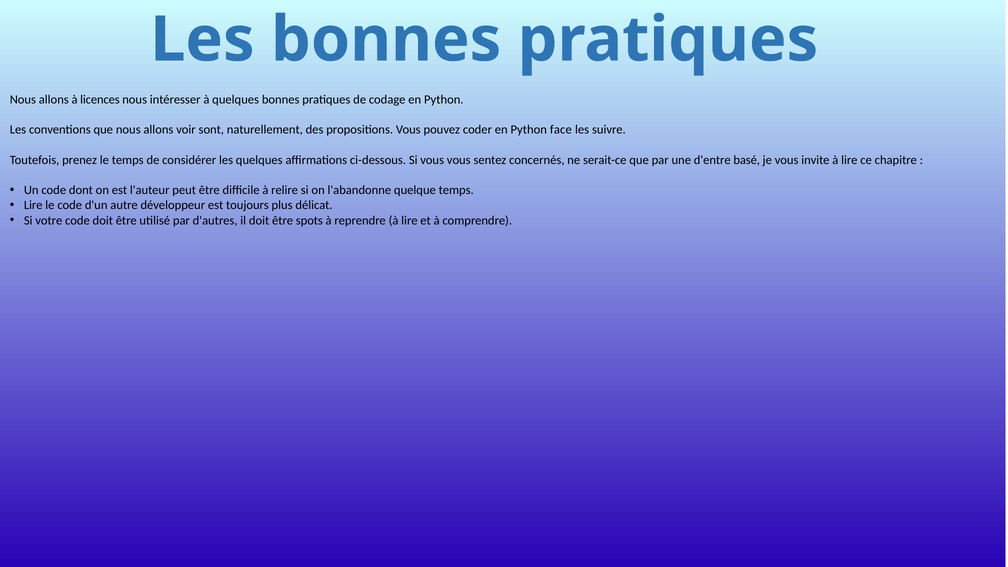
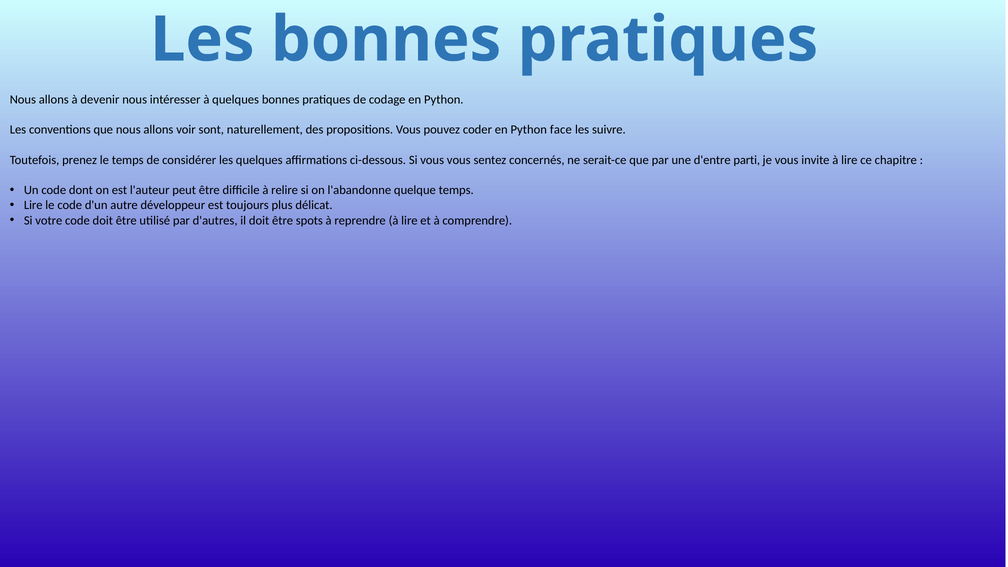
licences: licences -> devenir
basé: basé -> parti
